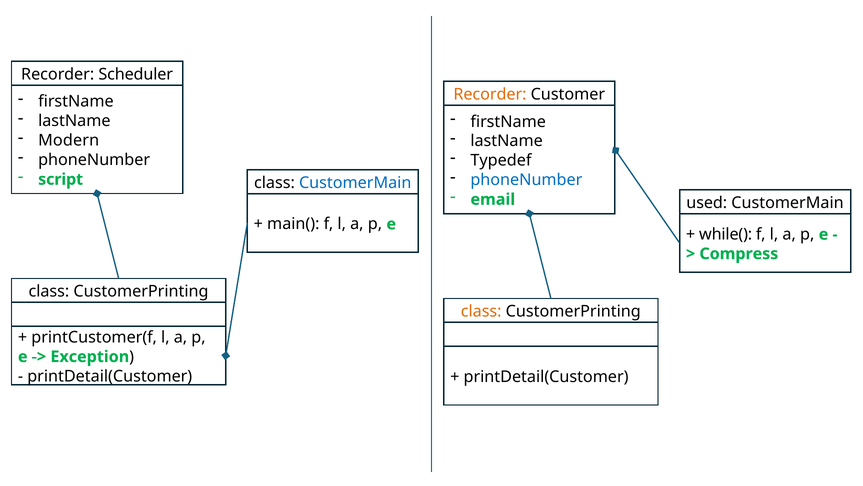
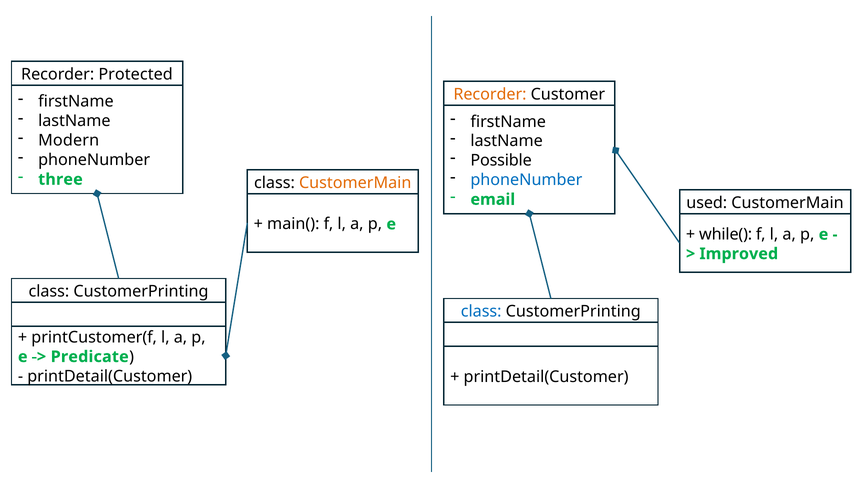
Scheduler: Scheduler -> Protected
Typedef: Typedef -> Possible
script: script -> three
CustomerMain at (355, 183) colour: blue -> orange
Compress: Compress -> Improved
class at (481, 311) colour: orange -> blue
Exception: Exception -> Predicate
